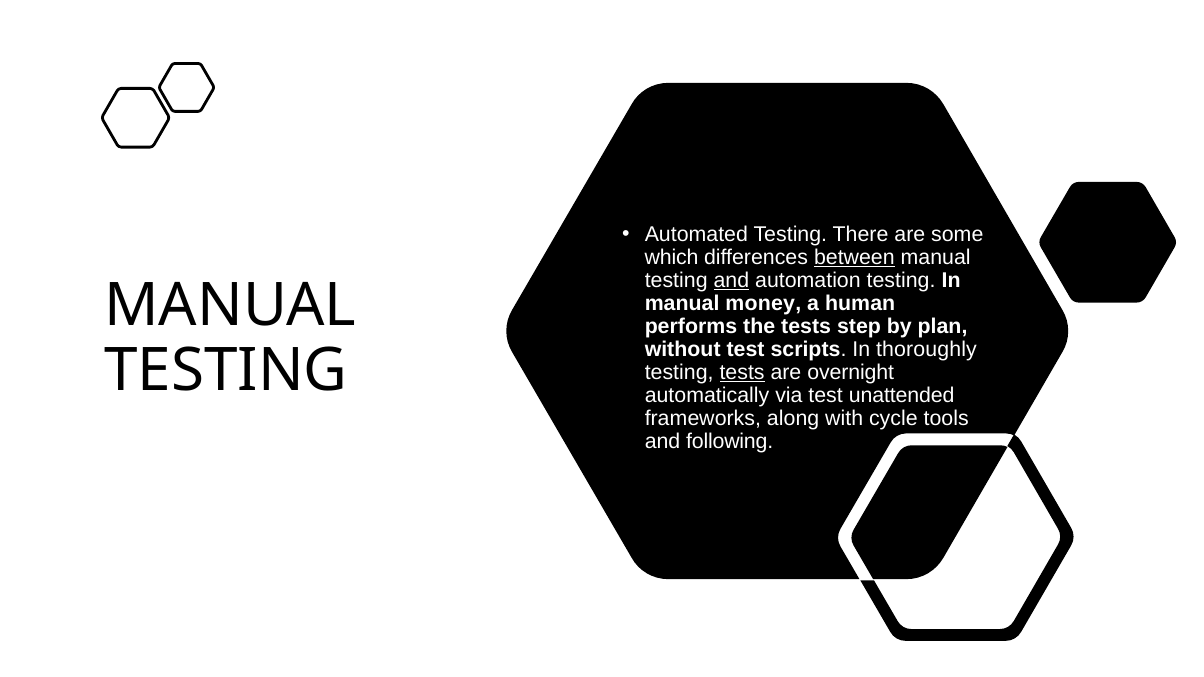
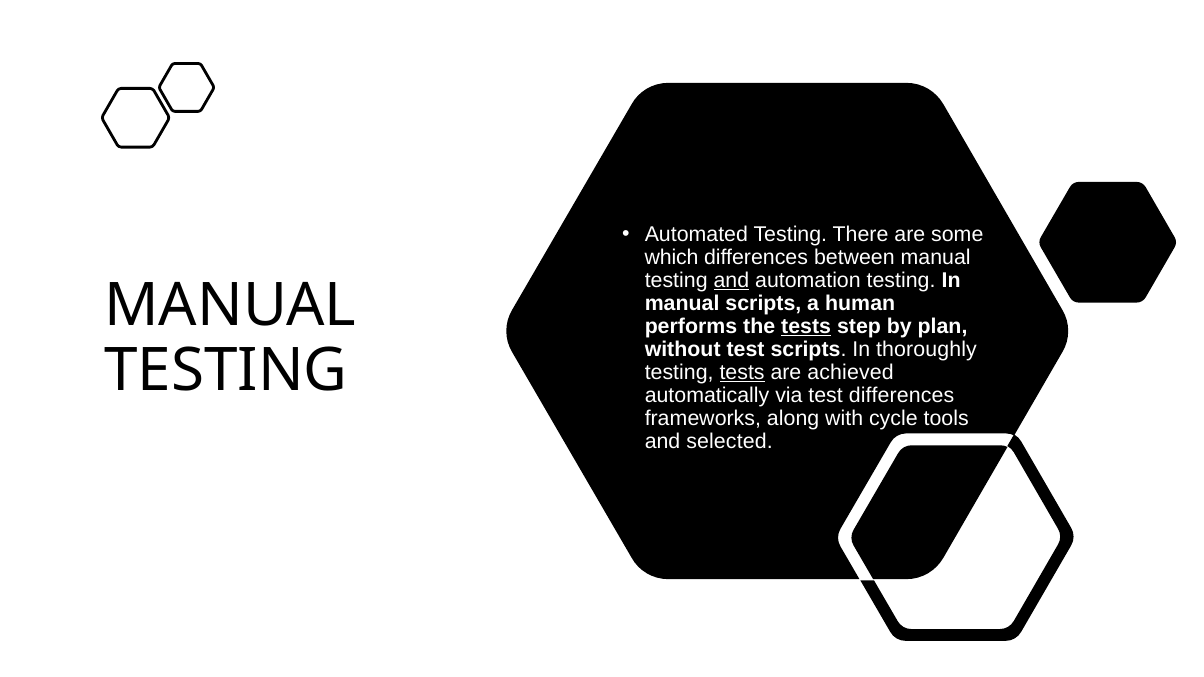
between underline: present -> none
manual money: money -> scripts
tests at (806, 327) underline: none -> present
overnight: overnight -> achieved
test unattended: unattended -> differences
following: following -> selected
